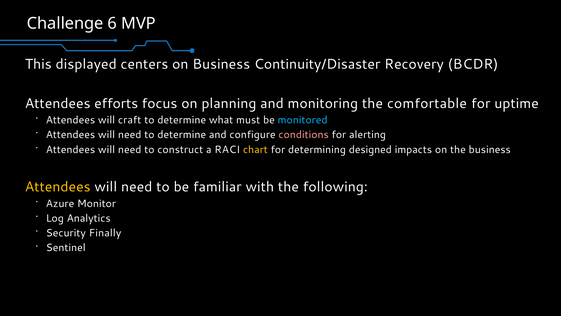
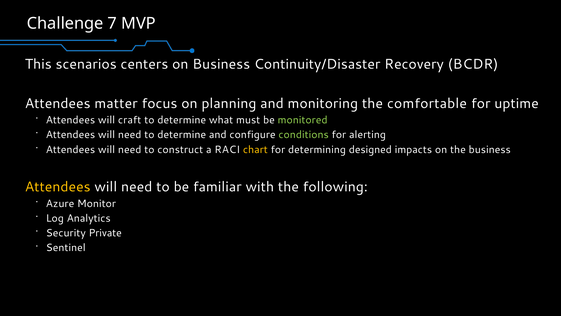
6: 6 -> 7
displayed: displayed -> scenarios
efforts: efforts -> matter
monitored colour: light blue -> light green
conditions colour: pink -> light green
Finally: Finally -> Private
